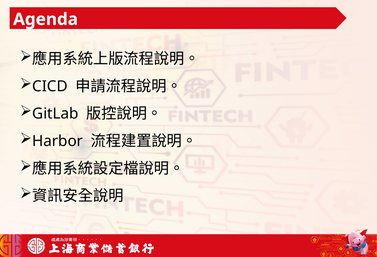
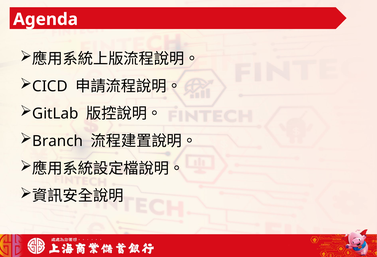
Harbor: Harbor -> Branch
